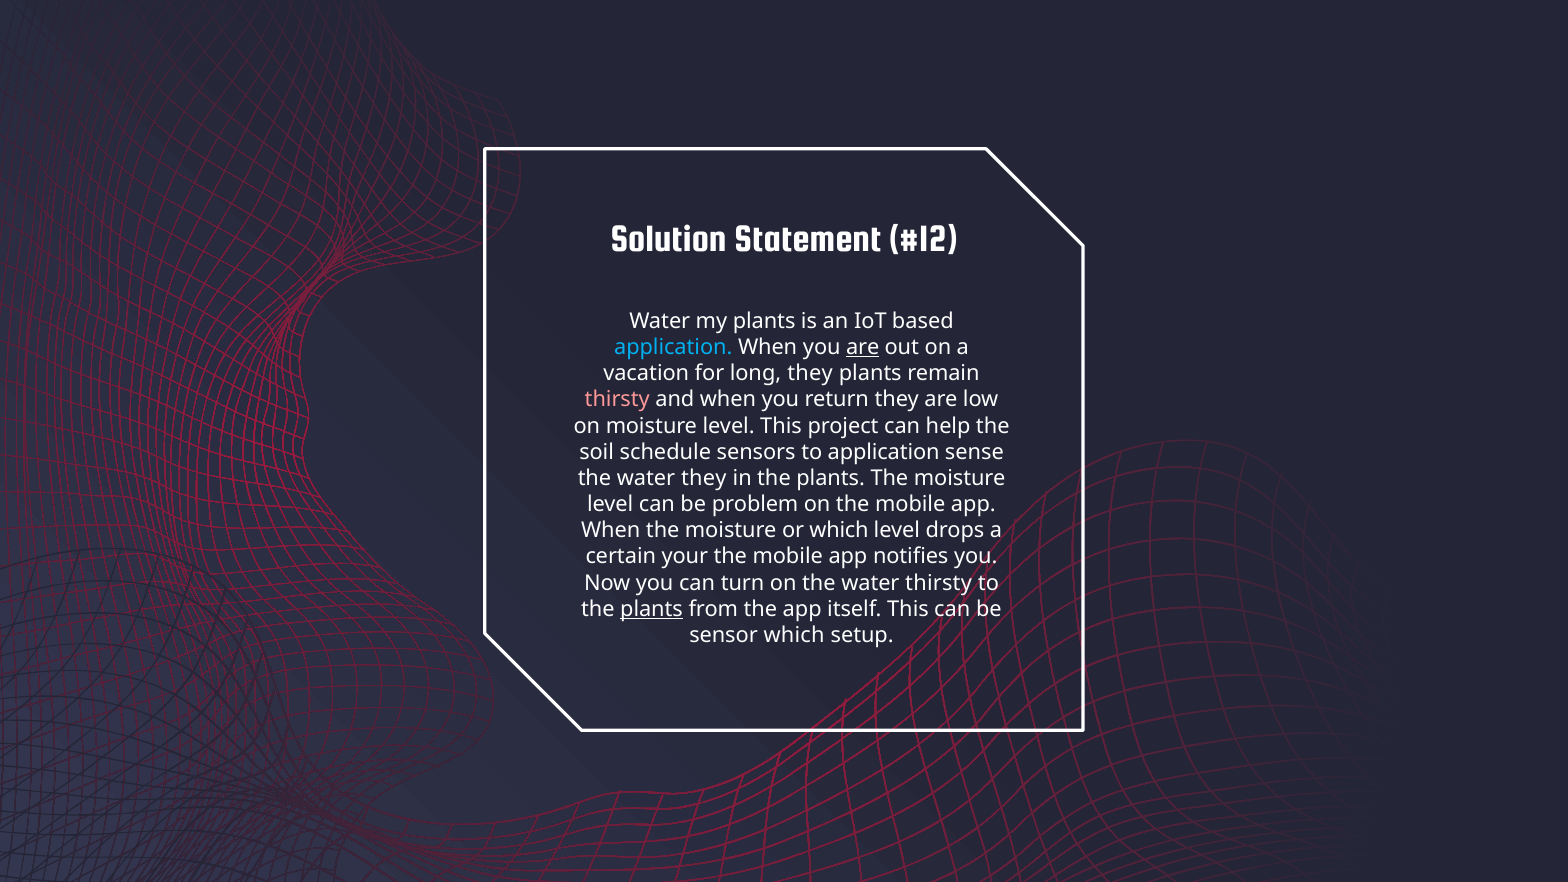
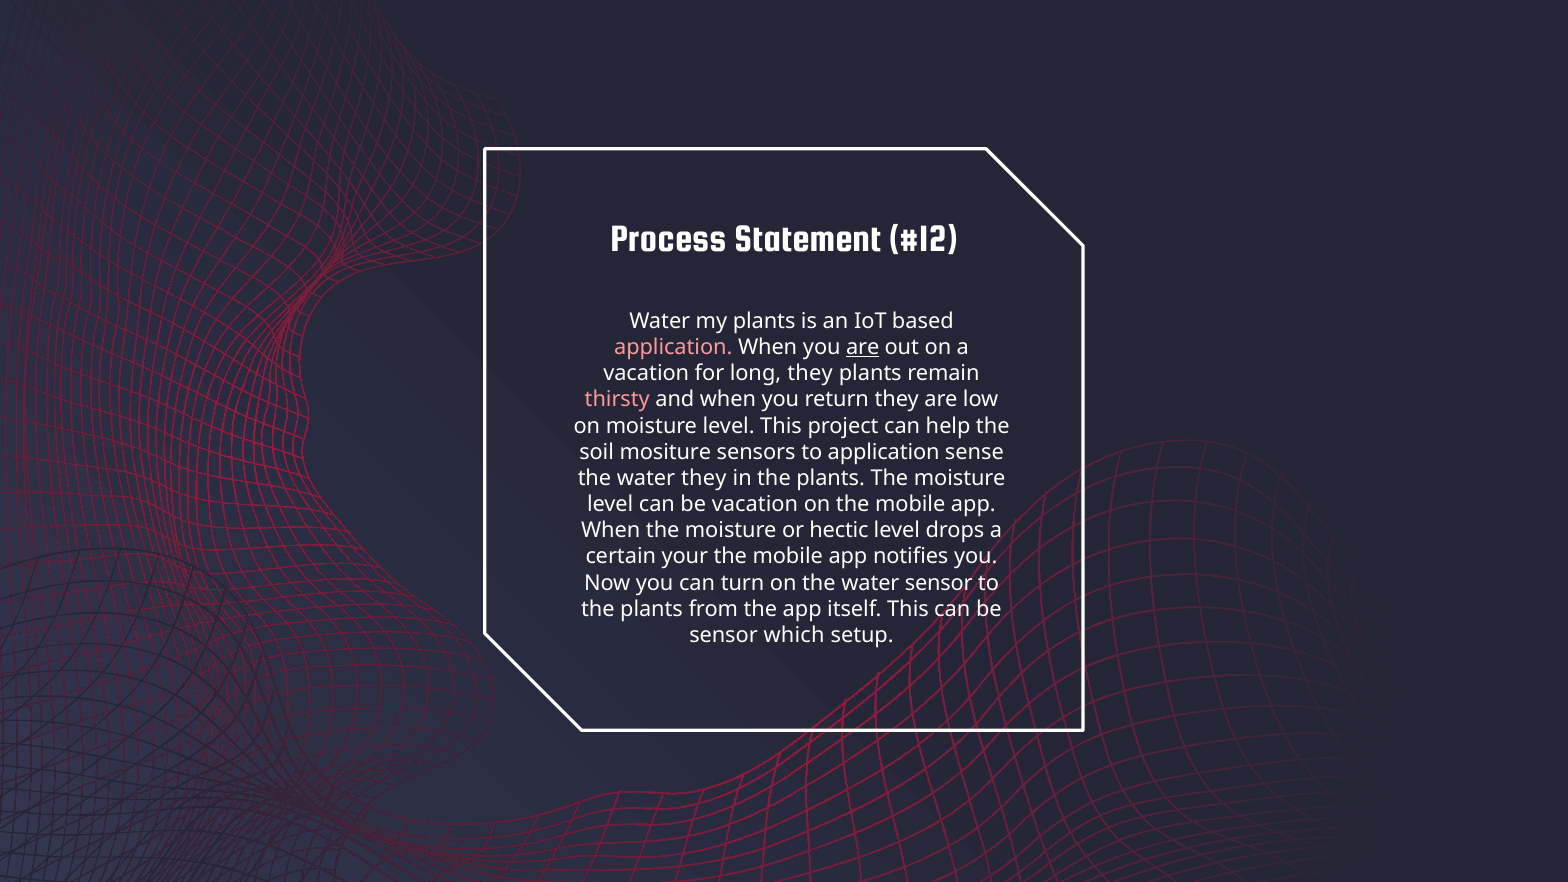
Solution: Solution -> Process
application at (673, 347) colour: light blue -> pink
schedule: schedule -> mositure
be problem: problem -> vacation
or which: which -> hectic
water thirsty: thirsty -> sensor
plants at (652, 609) underline: present -> none
